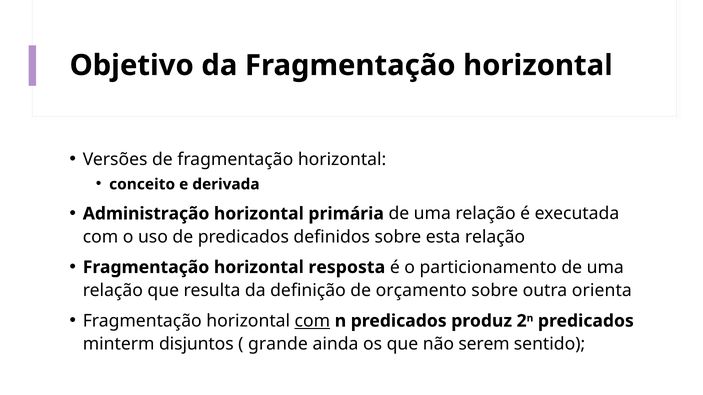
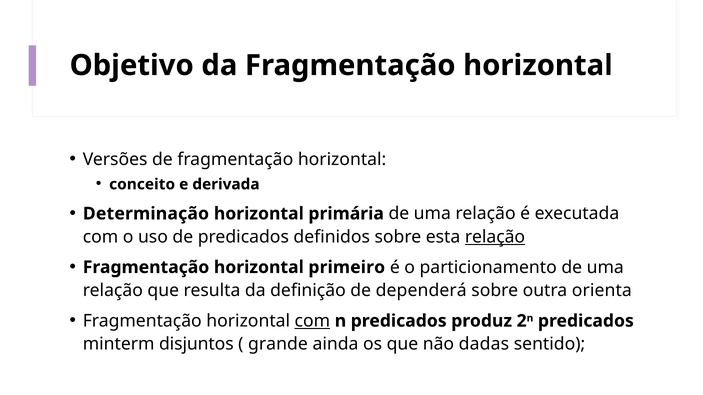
Administração: Administração -> Determinação
relação at (495, 237) underline: none -> present
resposta: resposta -> primeiro
orçamento: orçamento -> dependerá
serem: serem -> dadas
